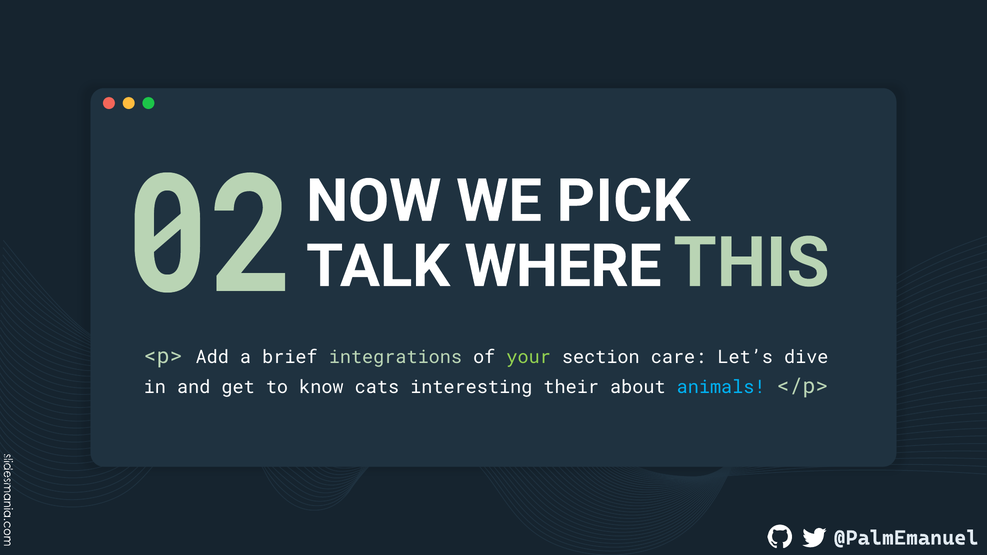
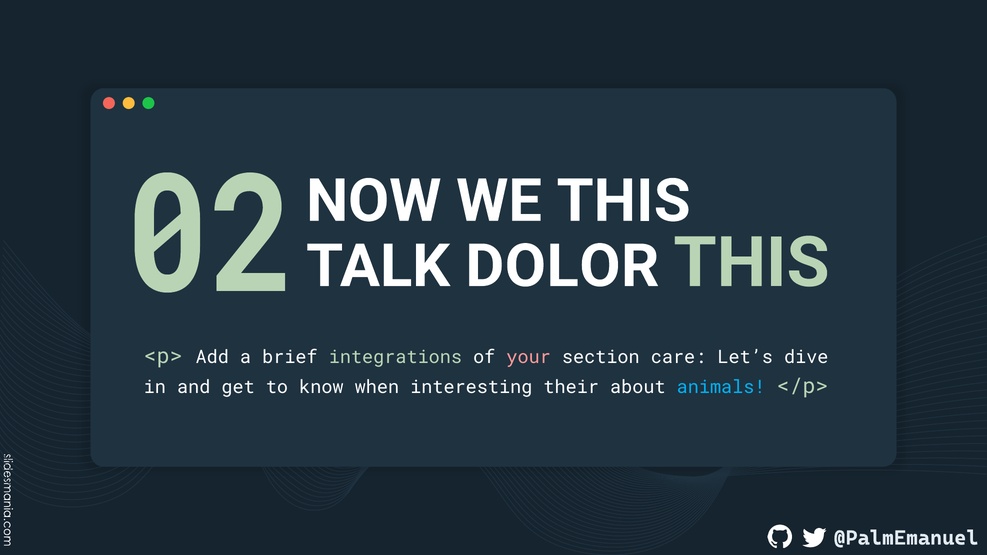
WE PICK: PICK -> THIS
WHERE: WHERE -> DOLOR
your colour: light green -> pink
cats: cats -> when
